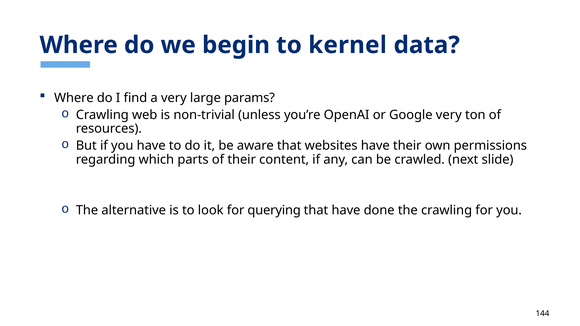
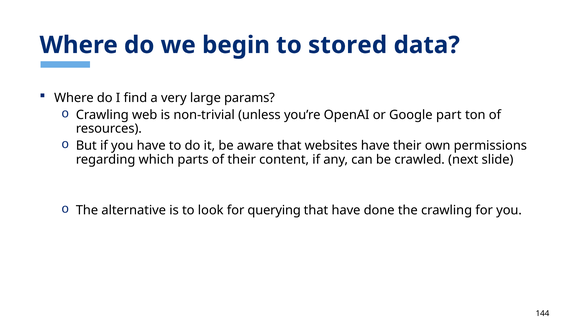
kernel: kernel -> stored
Google very: very -> part
